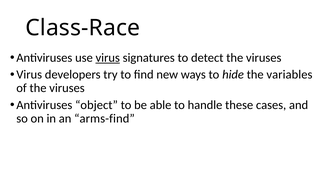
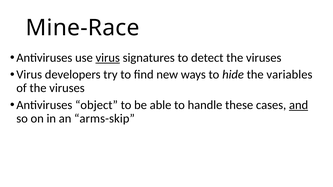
Class-Race: Class-Race -> Mine-Race
and underline: none -> present
arms-find: arms-find -> arms-skip
